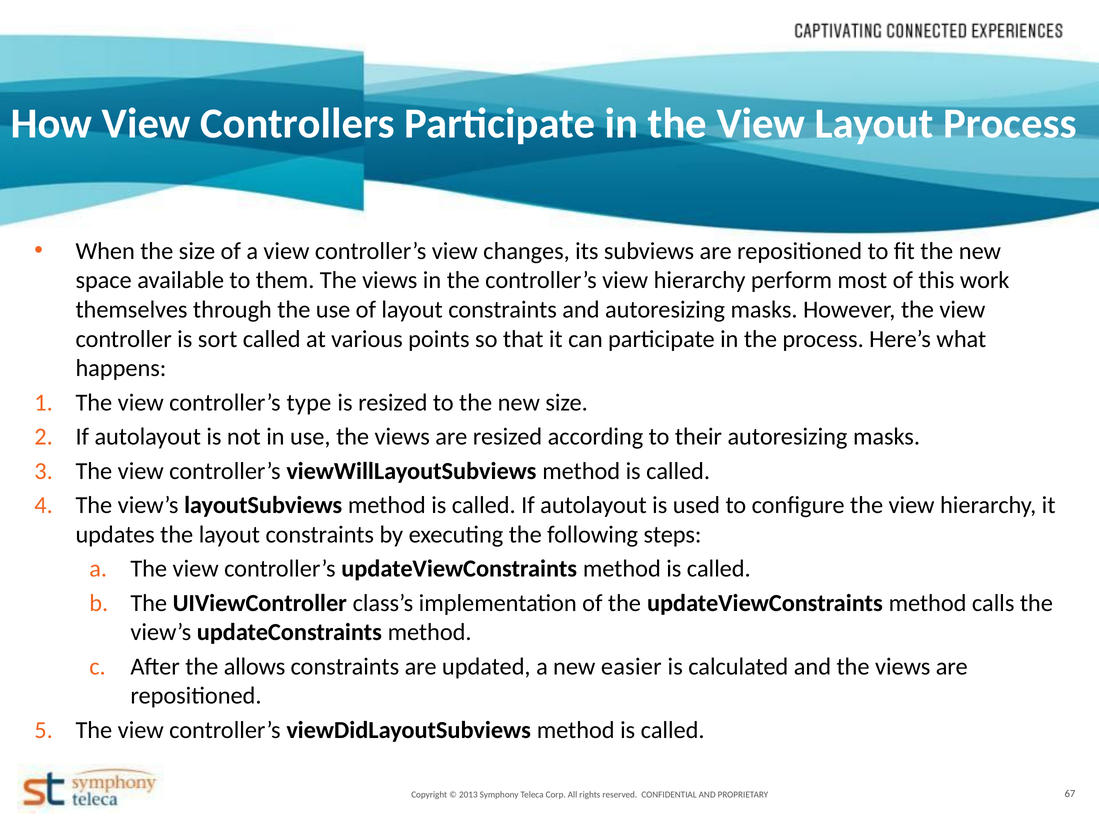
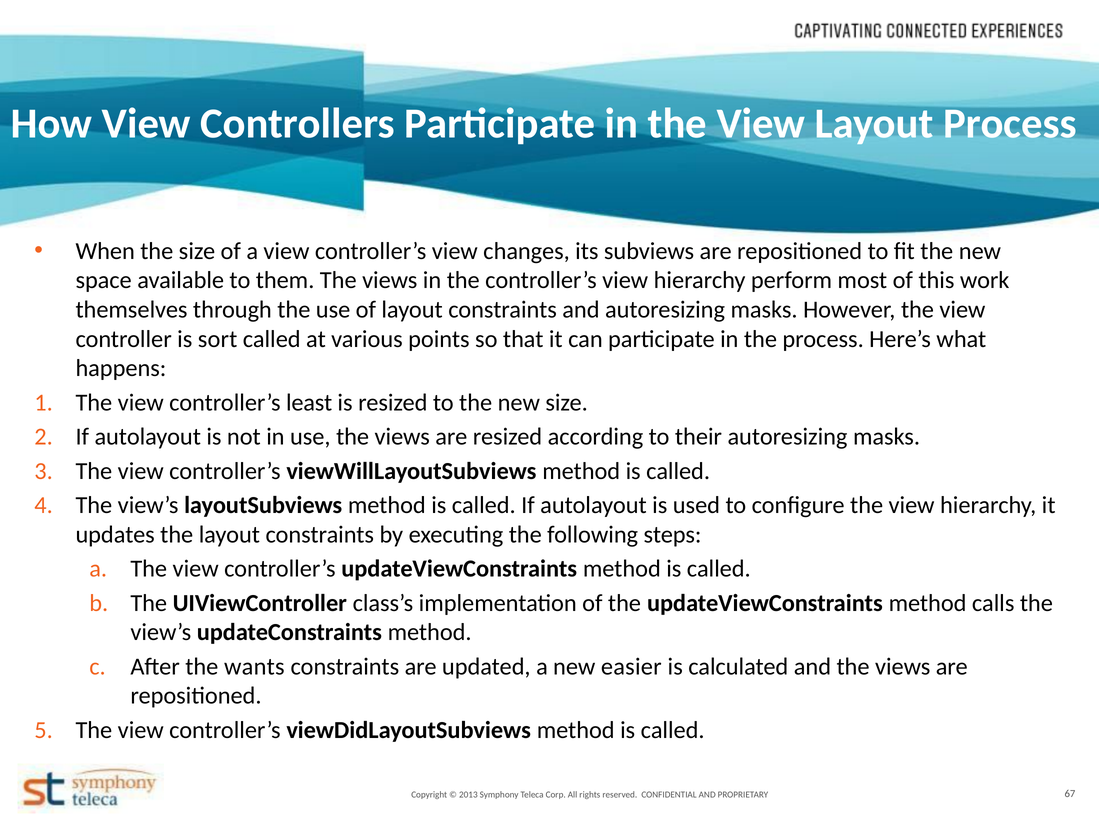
type: type -> least
allows: allows -> wants
